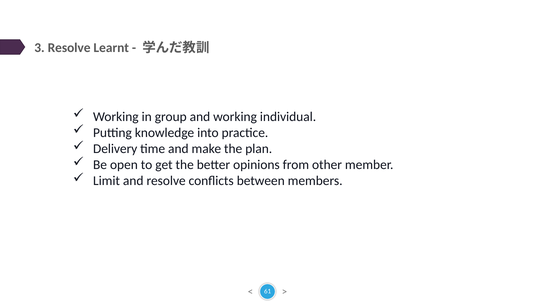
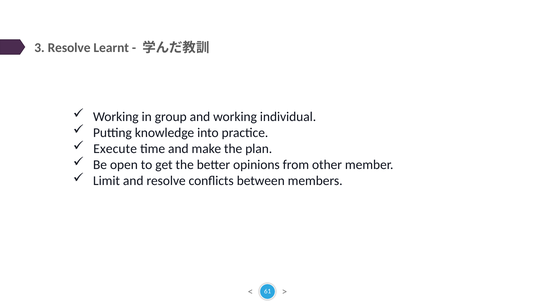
Delivery: Delivery -> Execute
